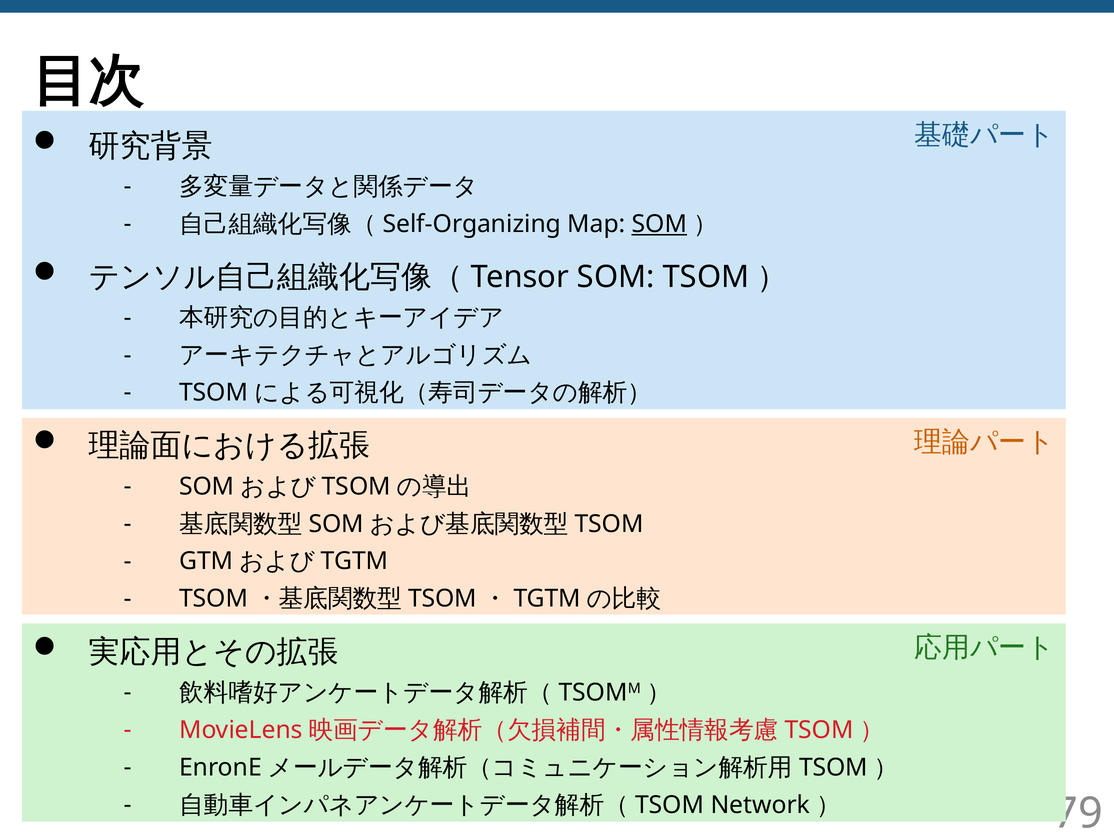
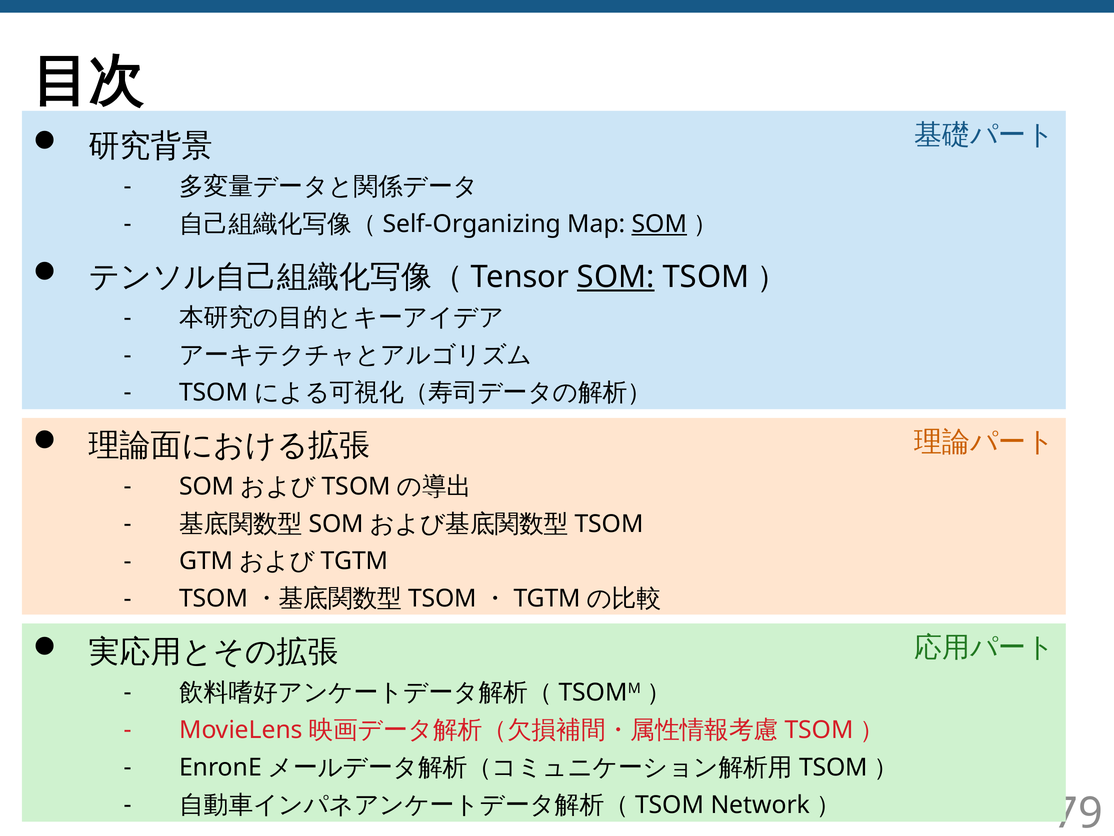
SOM at (616, 277) underline: none -> present
